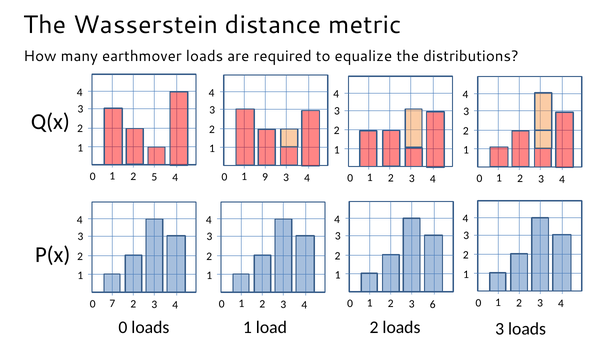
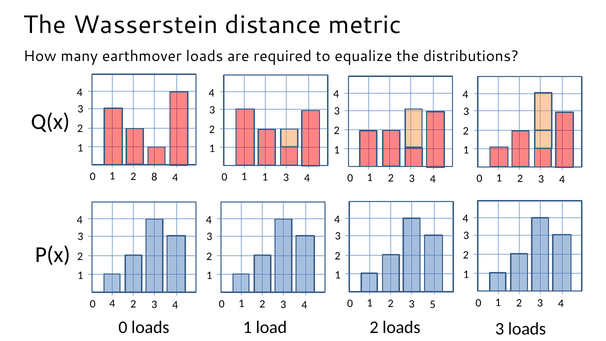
5: 5 -> 8
1 9: 9 -> 1
6: 6 -> 5
0 7: 7 -> 4
